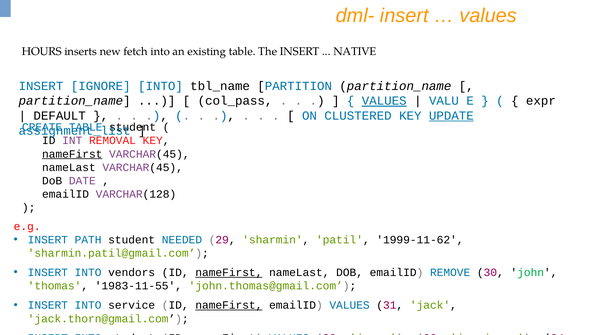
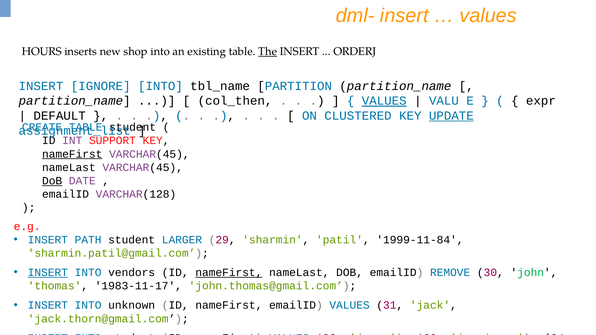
fetch: fetch -> shop
The underline: none -> present
NATIVE: NATIVE -> ORDERJ
col_pass: col_pass -> col_then
REMOVAL: REMOVAL -> SUPPORT
DoB at (52, 181) underline: none -> present
NEEDED: NEEDED -> LARGER
1999-11-62: 1999-11-62 -> 1999-11-84
INSERT at (48, 273) underline: none -> present
1983-11-55: 1983-11-55 -> 1983-11-17
service: service -> unknown
nameFirst at (229, 306) underline: present -> none
